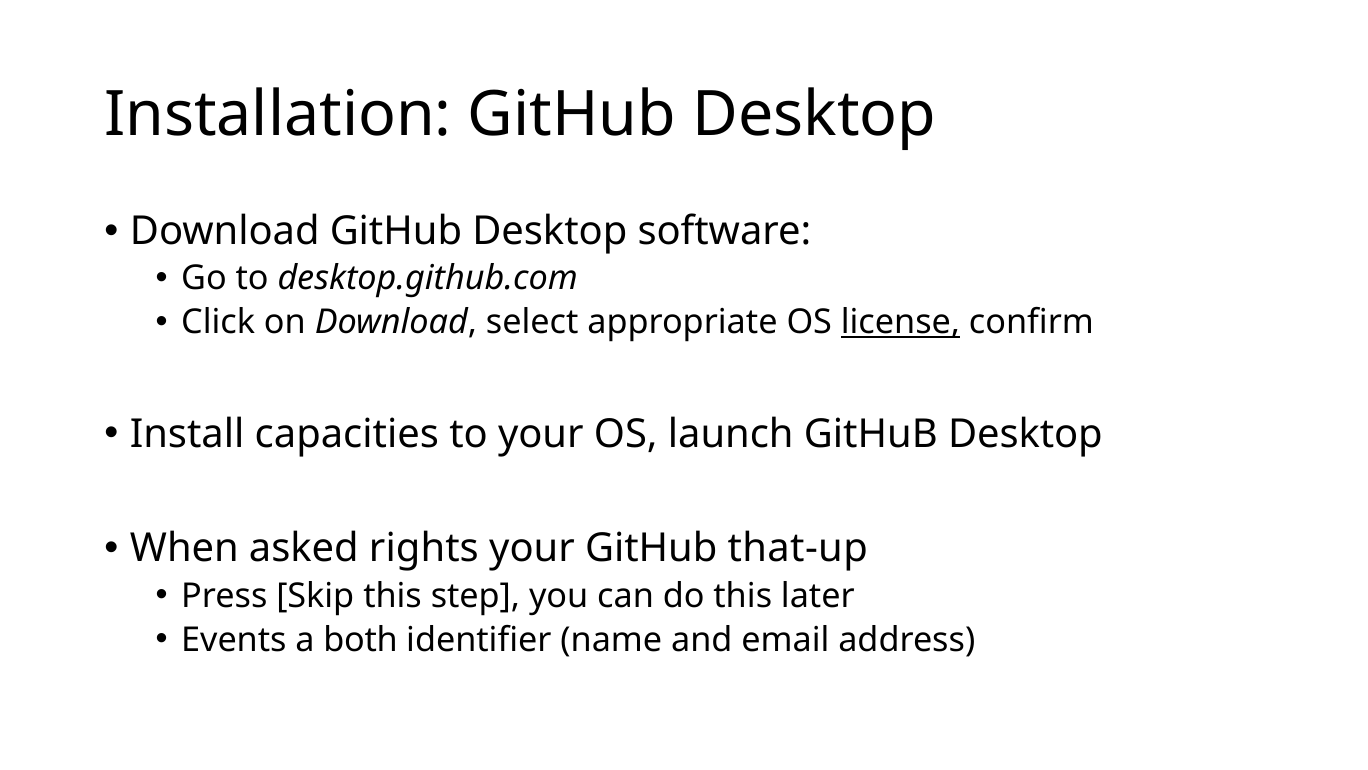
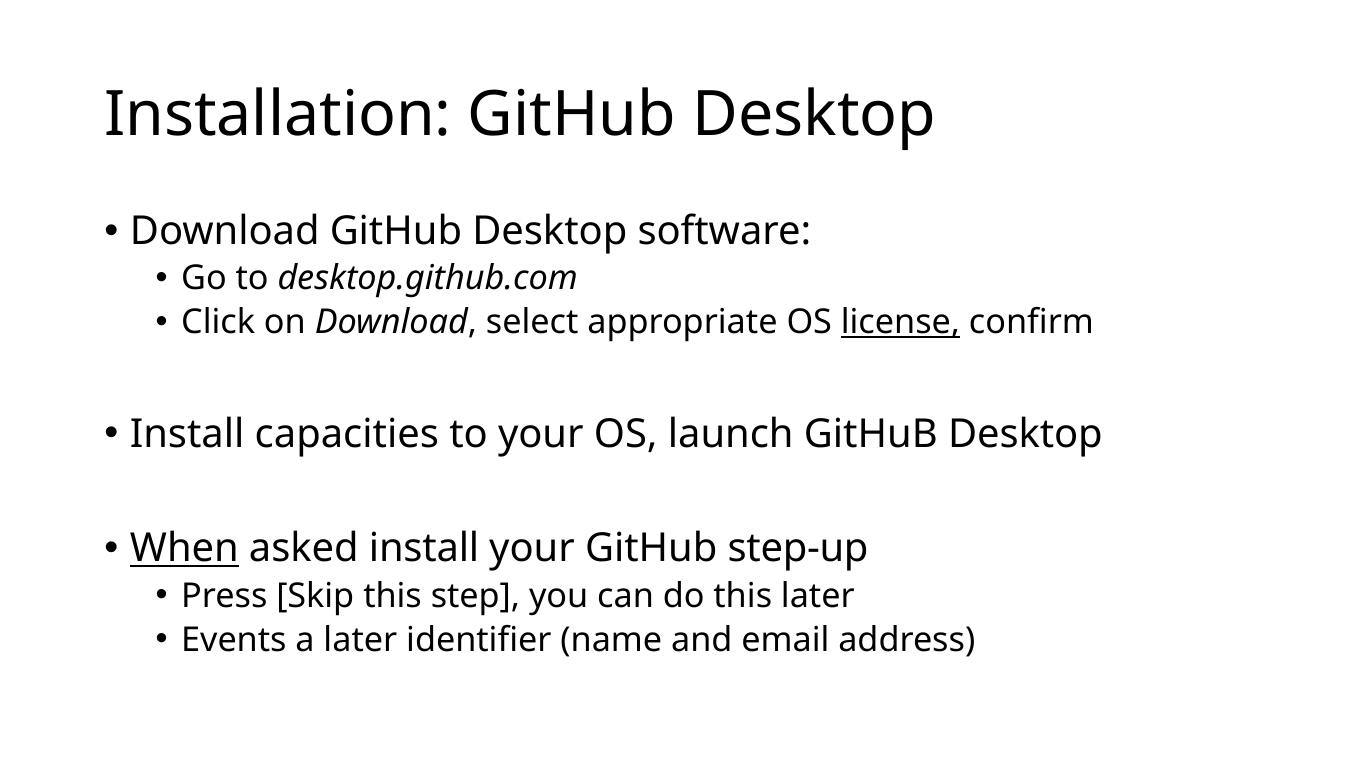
When underline: none -> present
asked rights: rights -> install
that-up: that-up -> step-up
a both: both -> later
